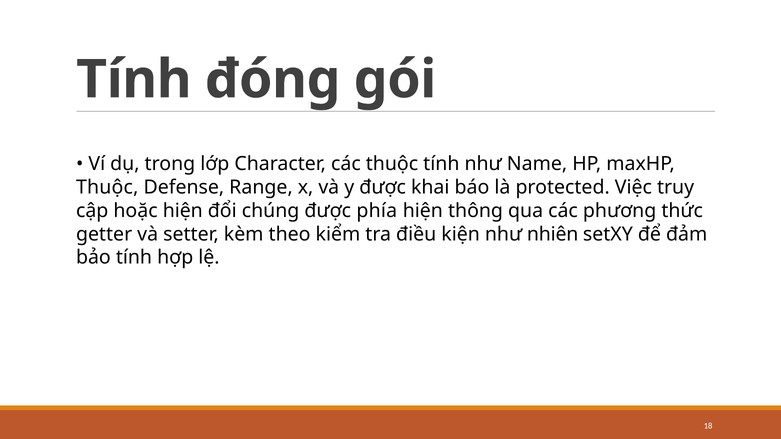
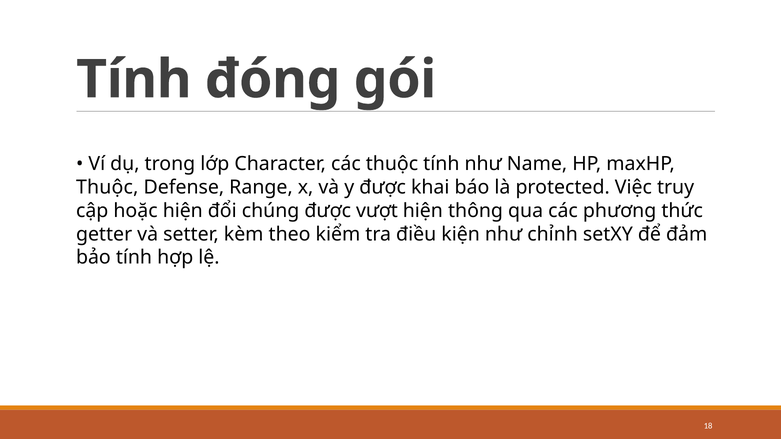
phía: phía -> vượt
nhiên: nhiên -> chỉnh
